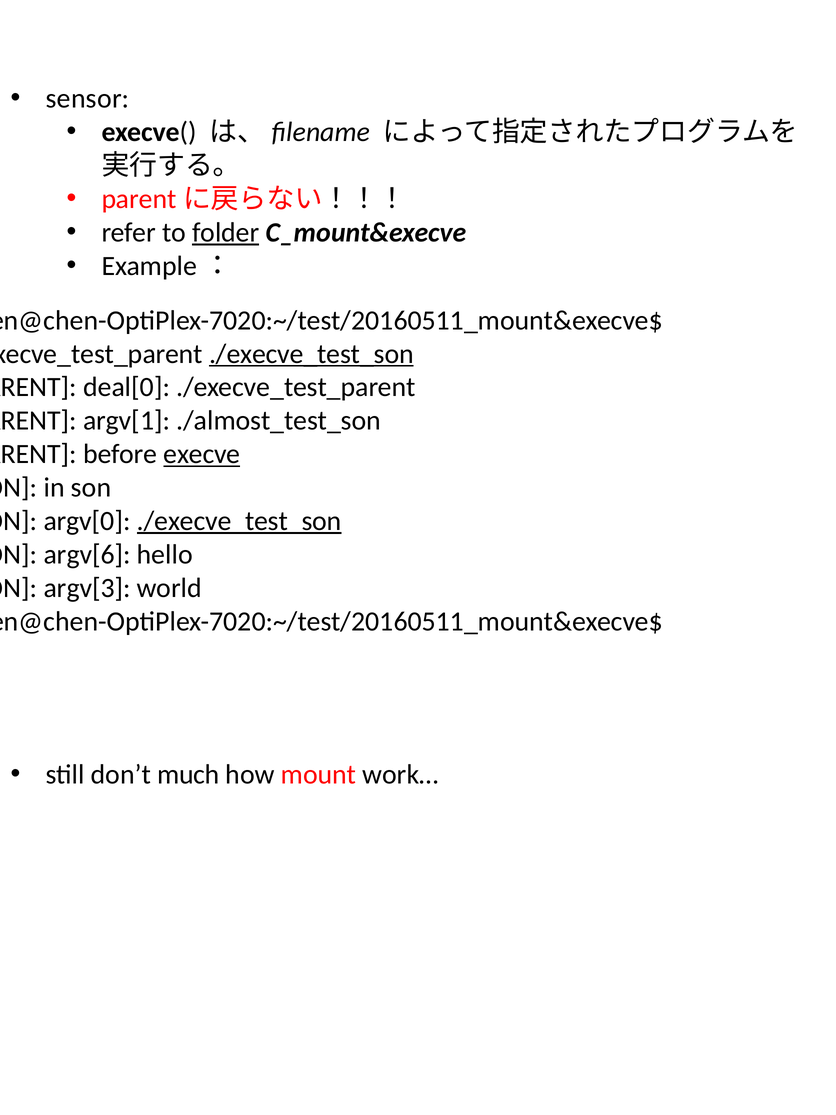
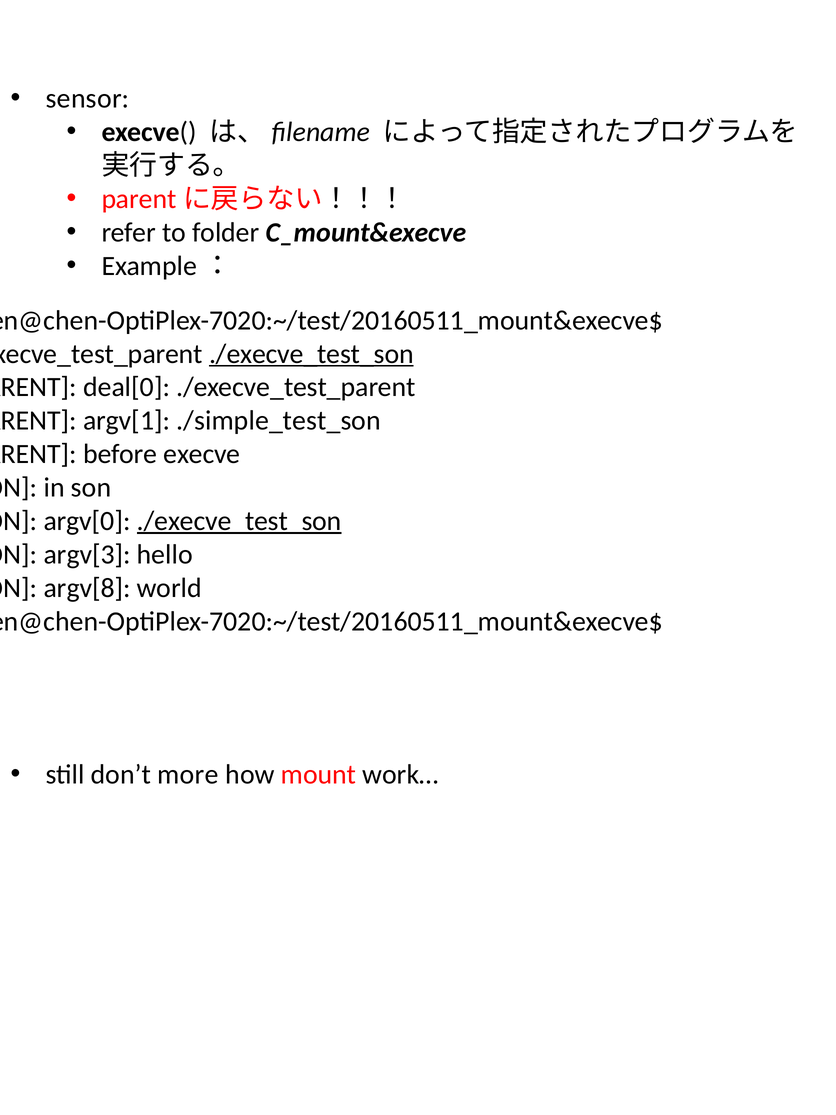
folder underline: present -> none
./almost_test_son: ./almost_test_son -> ./simple_test_son
execve underline: present -> none
argv[6: argv[6 -> argv[3
argv[3: argv[3 -> argv[8
much: much -> more
